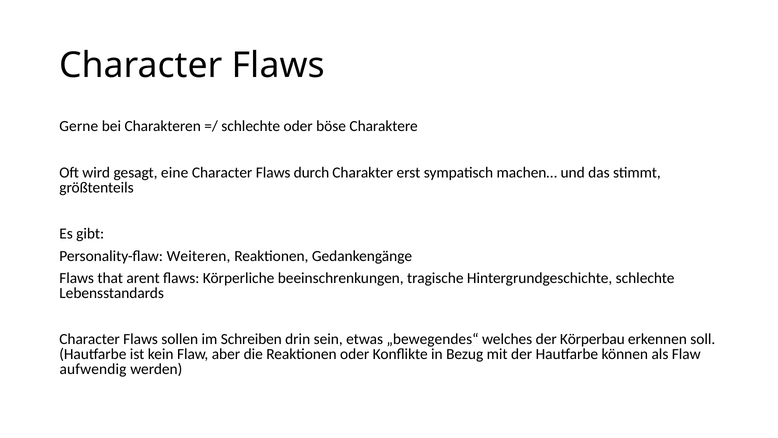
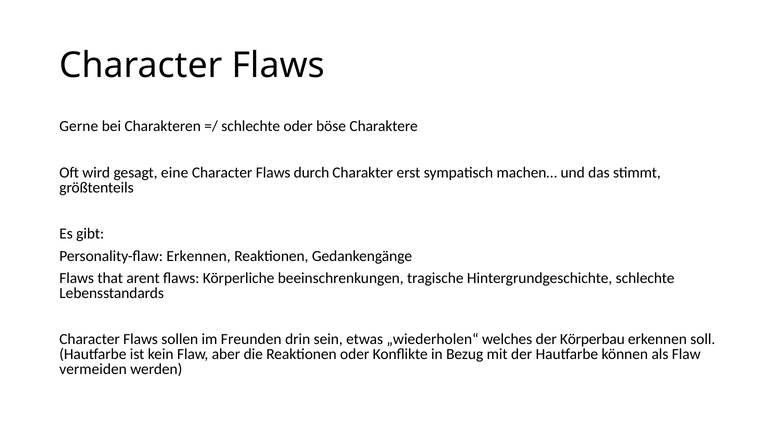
Personality-flaw Weiteren: Weiteren -> Erkennen
Schreiben: Schreiben -> Freunden
„bewegendes“: „bewegendes“ -> „wiederholen“
aufwendig: aufwendig -> vermeiden
